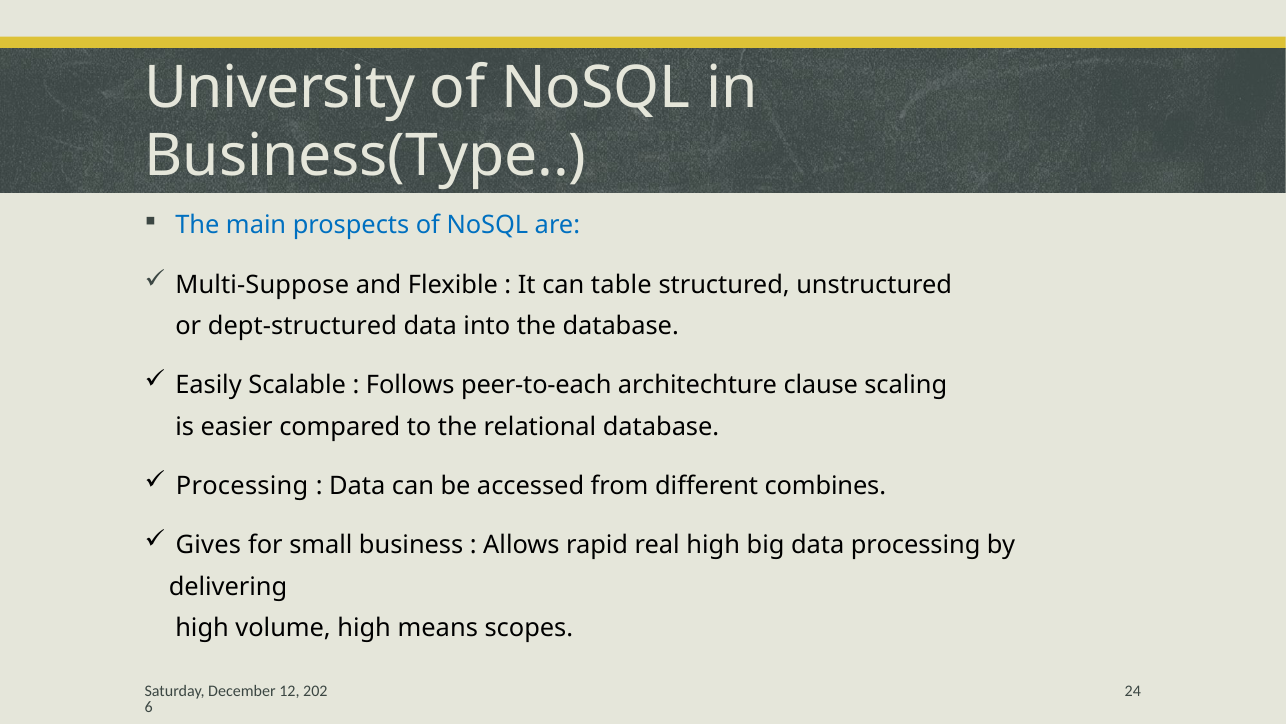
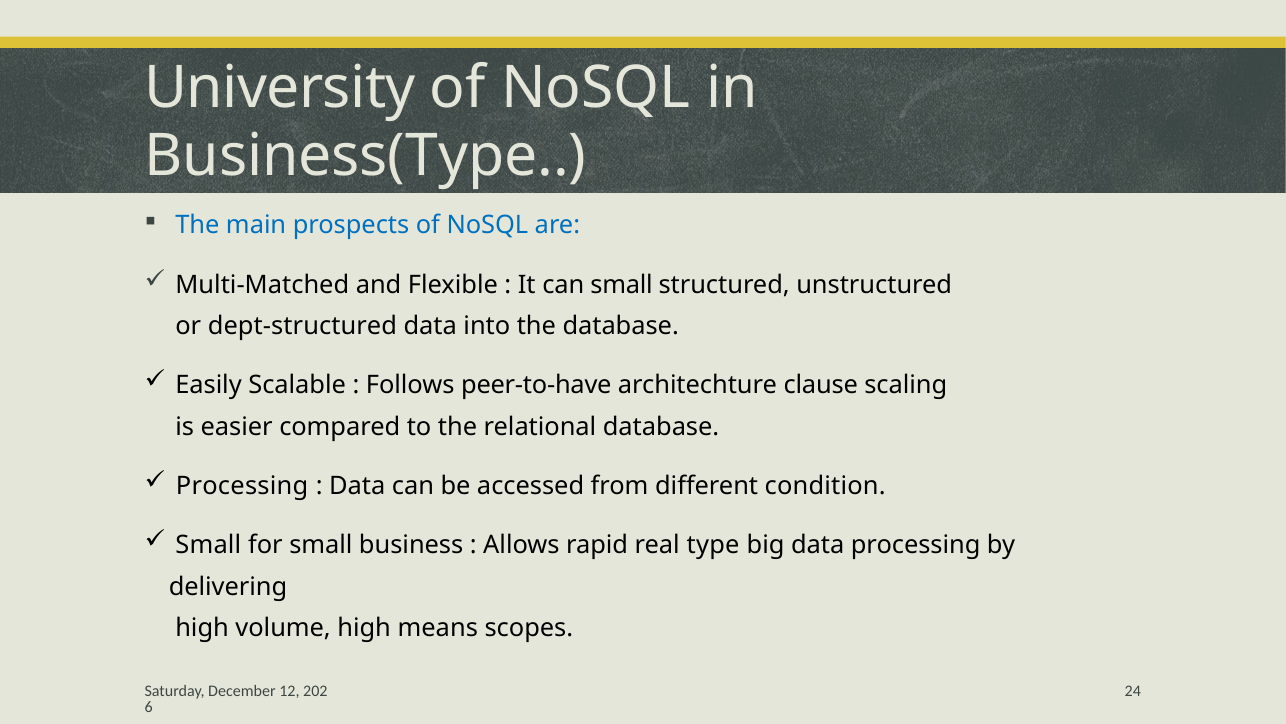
Multi-Suppose: Multi-Suppose -> Multi-Matched
can table: table -> small
peer-to-each: peer-to-each -> peer-to-have
combines: combines -> condition
Gives at (208, 545): Gives -> Small
real high: high -> type
